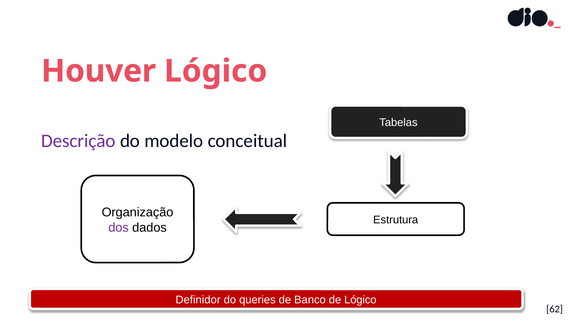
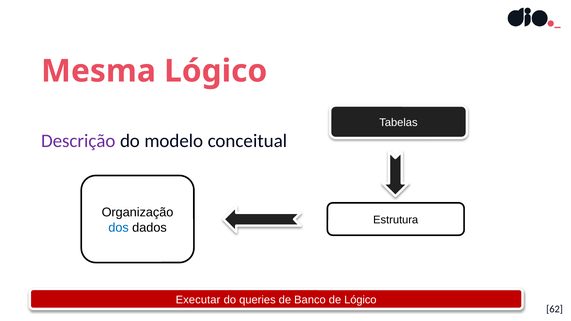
Houver: Houver -> Mesma
dos colour: purple -> blue
Definidor: Definidor -> Executar
